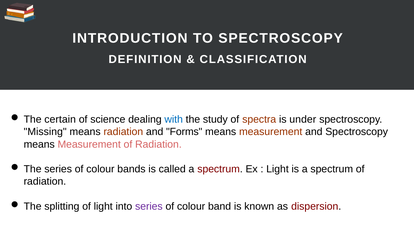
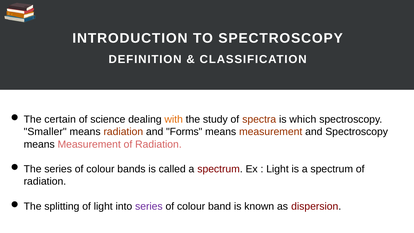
with colour: blue -> orange
under: under -> which
Missing: Missing -> Smaller
